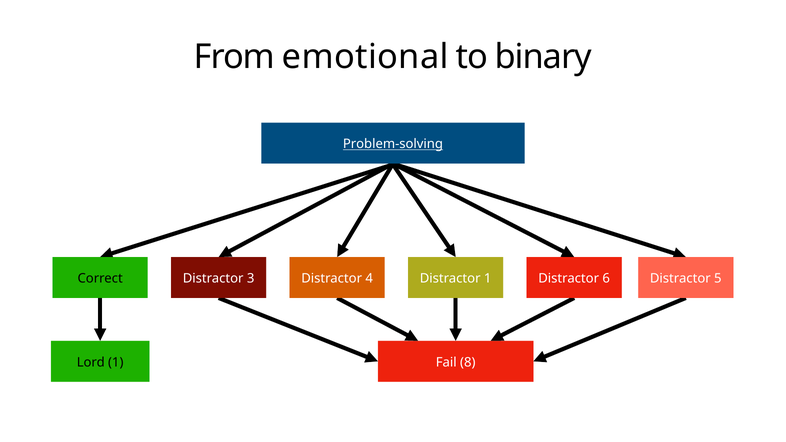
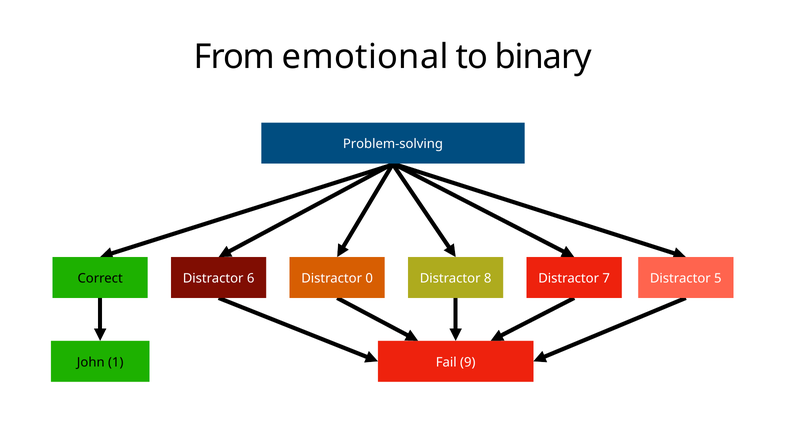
Problem-solving underline: present -> none
3: 3 -> 6
4: 4 -> 0
Distractor 1: 1 -> 8
6: 6 -> 7
Lord: Lord -> John
8: 8 -> 9
